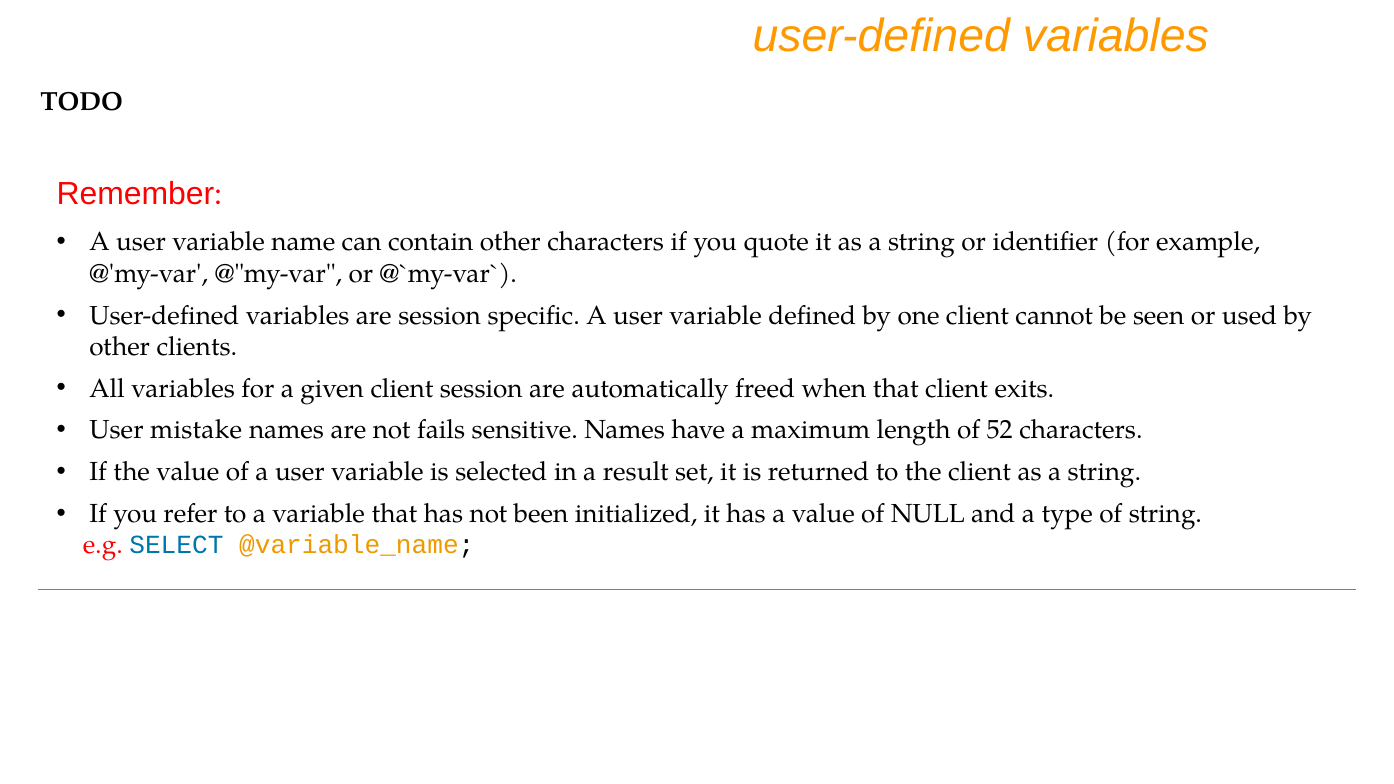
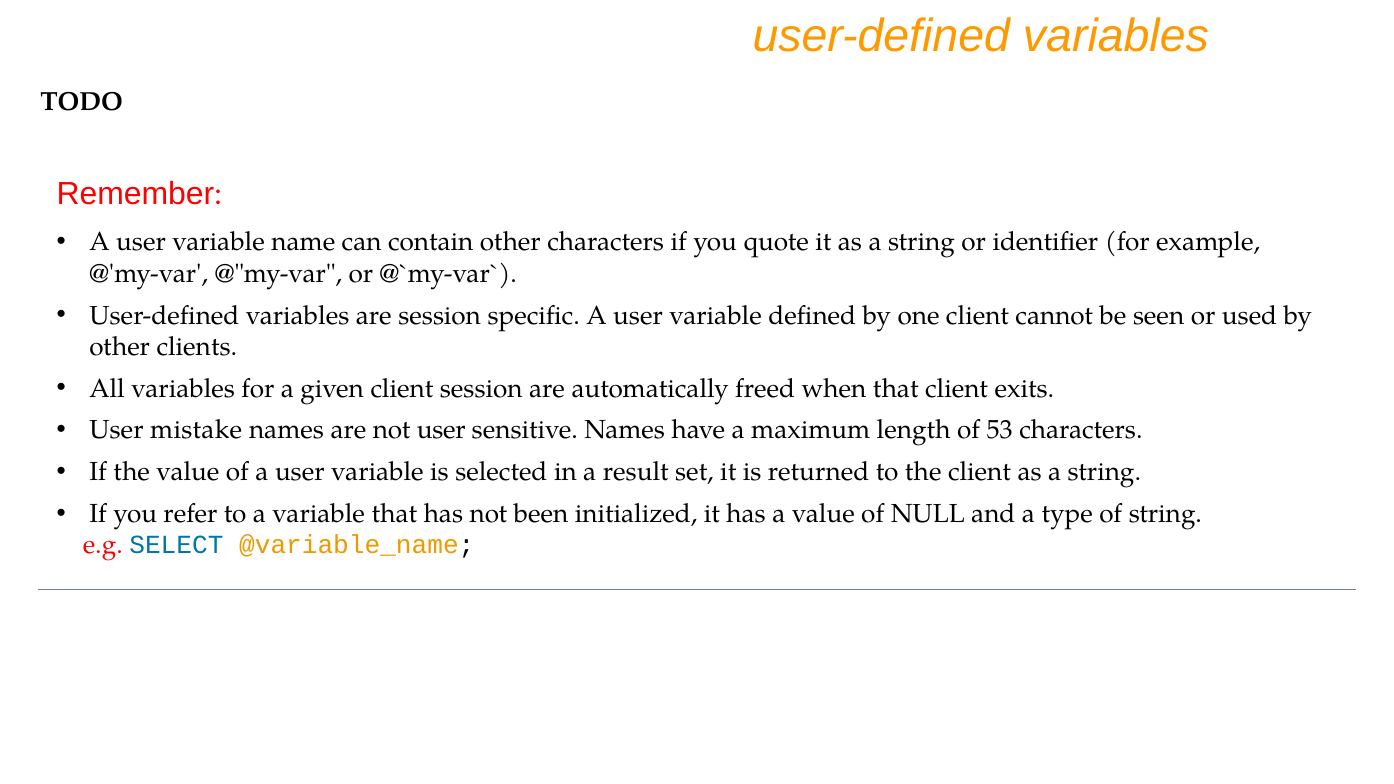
not fails: fails -> user
52: 52 -> 53
